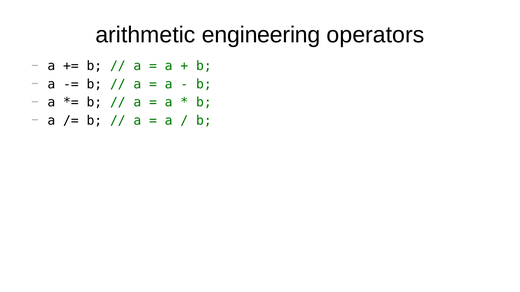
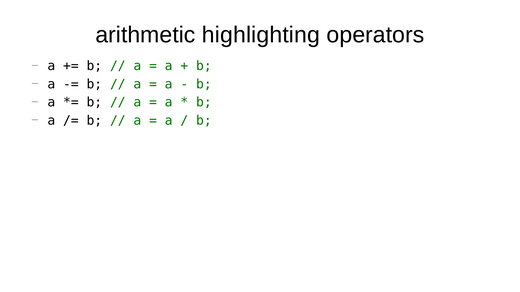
engineering: engineering -> highlighting
